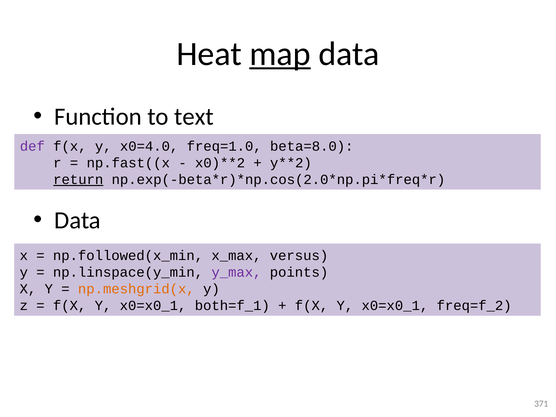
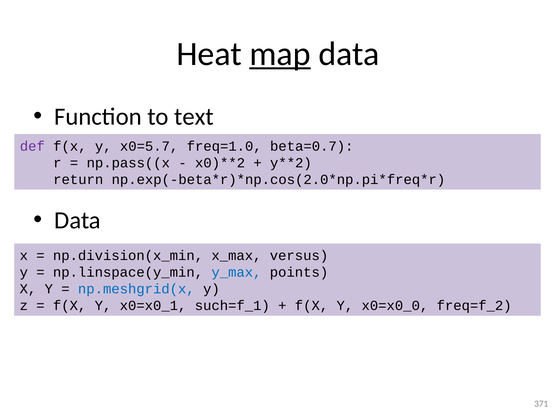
x0=4.0: x0=4.0 -> x0=5.7
beta=8.0: beta=8.0 -> beta=0.7
np.fast((x: np.fast((x -> np.pass((x
return underline: present -> none
np.followed(x_min: np.followed(x_min -> np.division(x_min
y_max colour: purple -> blue
np.meshgrid(x colour: orange -> blue
both=f_1: both=f_1 -> such=f_1
x0=x0_1 at (395, 306): x0=x0_1 -> x0=x0_0
